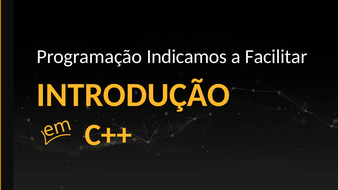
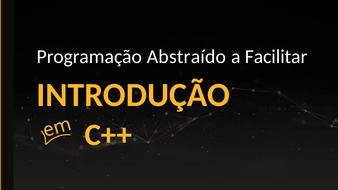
Indicamos: Indicamos -> Abstraído
